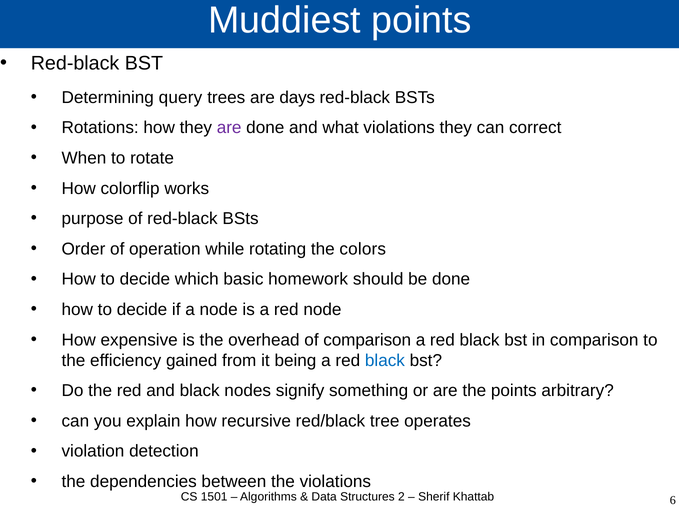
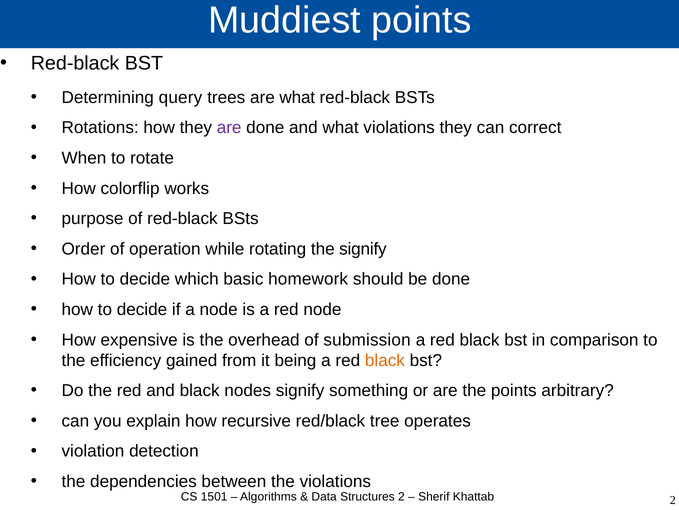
are days: days -> what
the colors: colors -> signify
of comparison: comparison -> submission
black at (385, 360) colour: blue -> orange
Khattab 6: 6 -> 2
